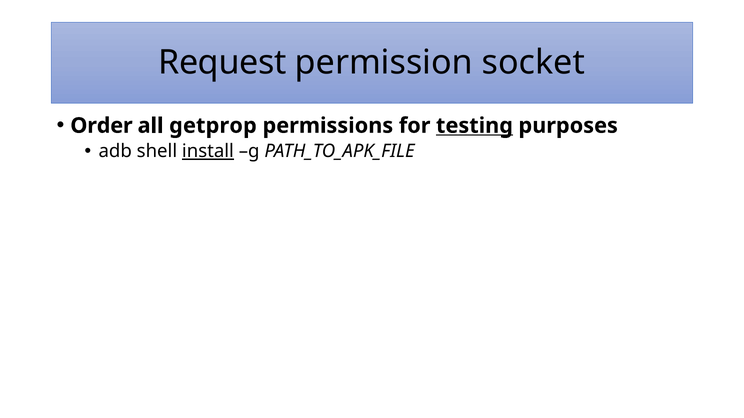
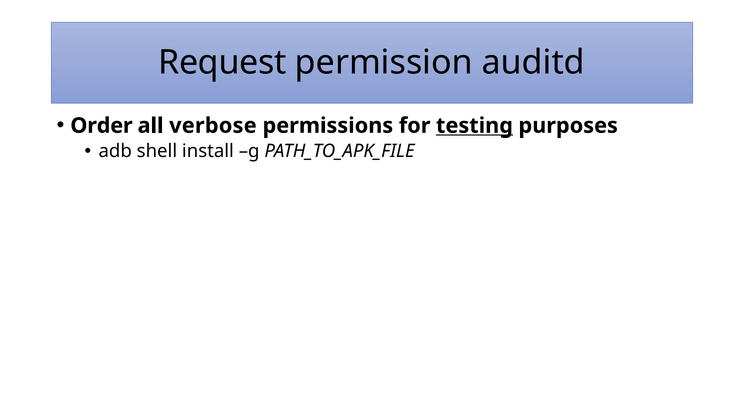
socket: socket -> auditd
getprop: getprop -> verbose
install underline: present -> none
